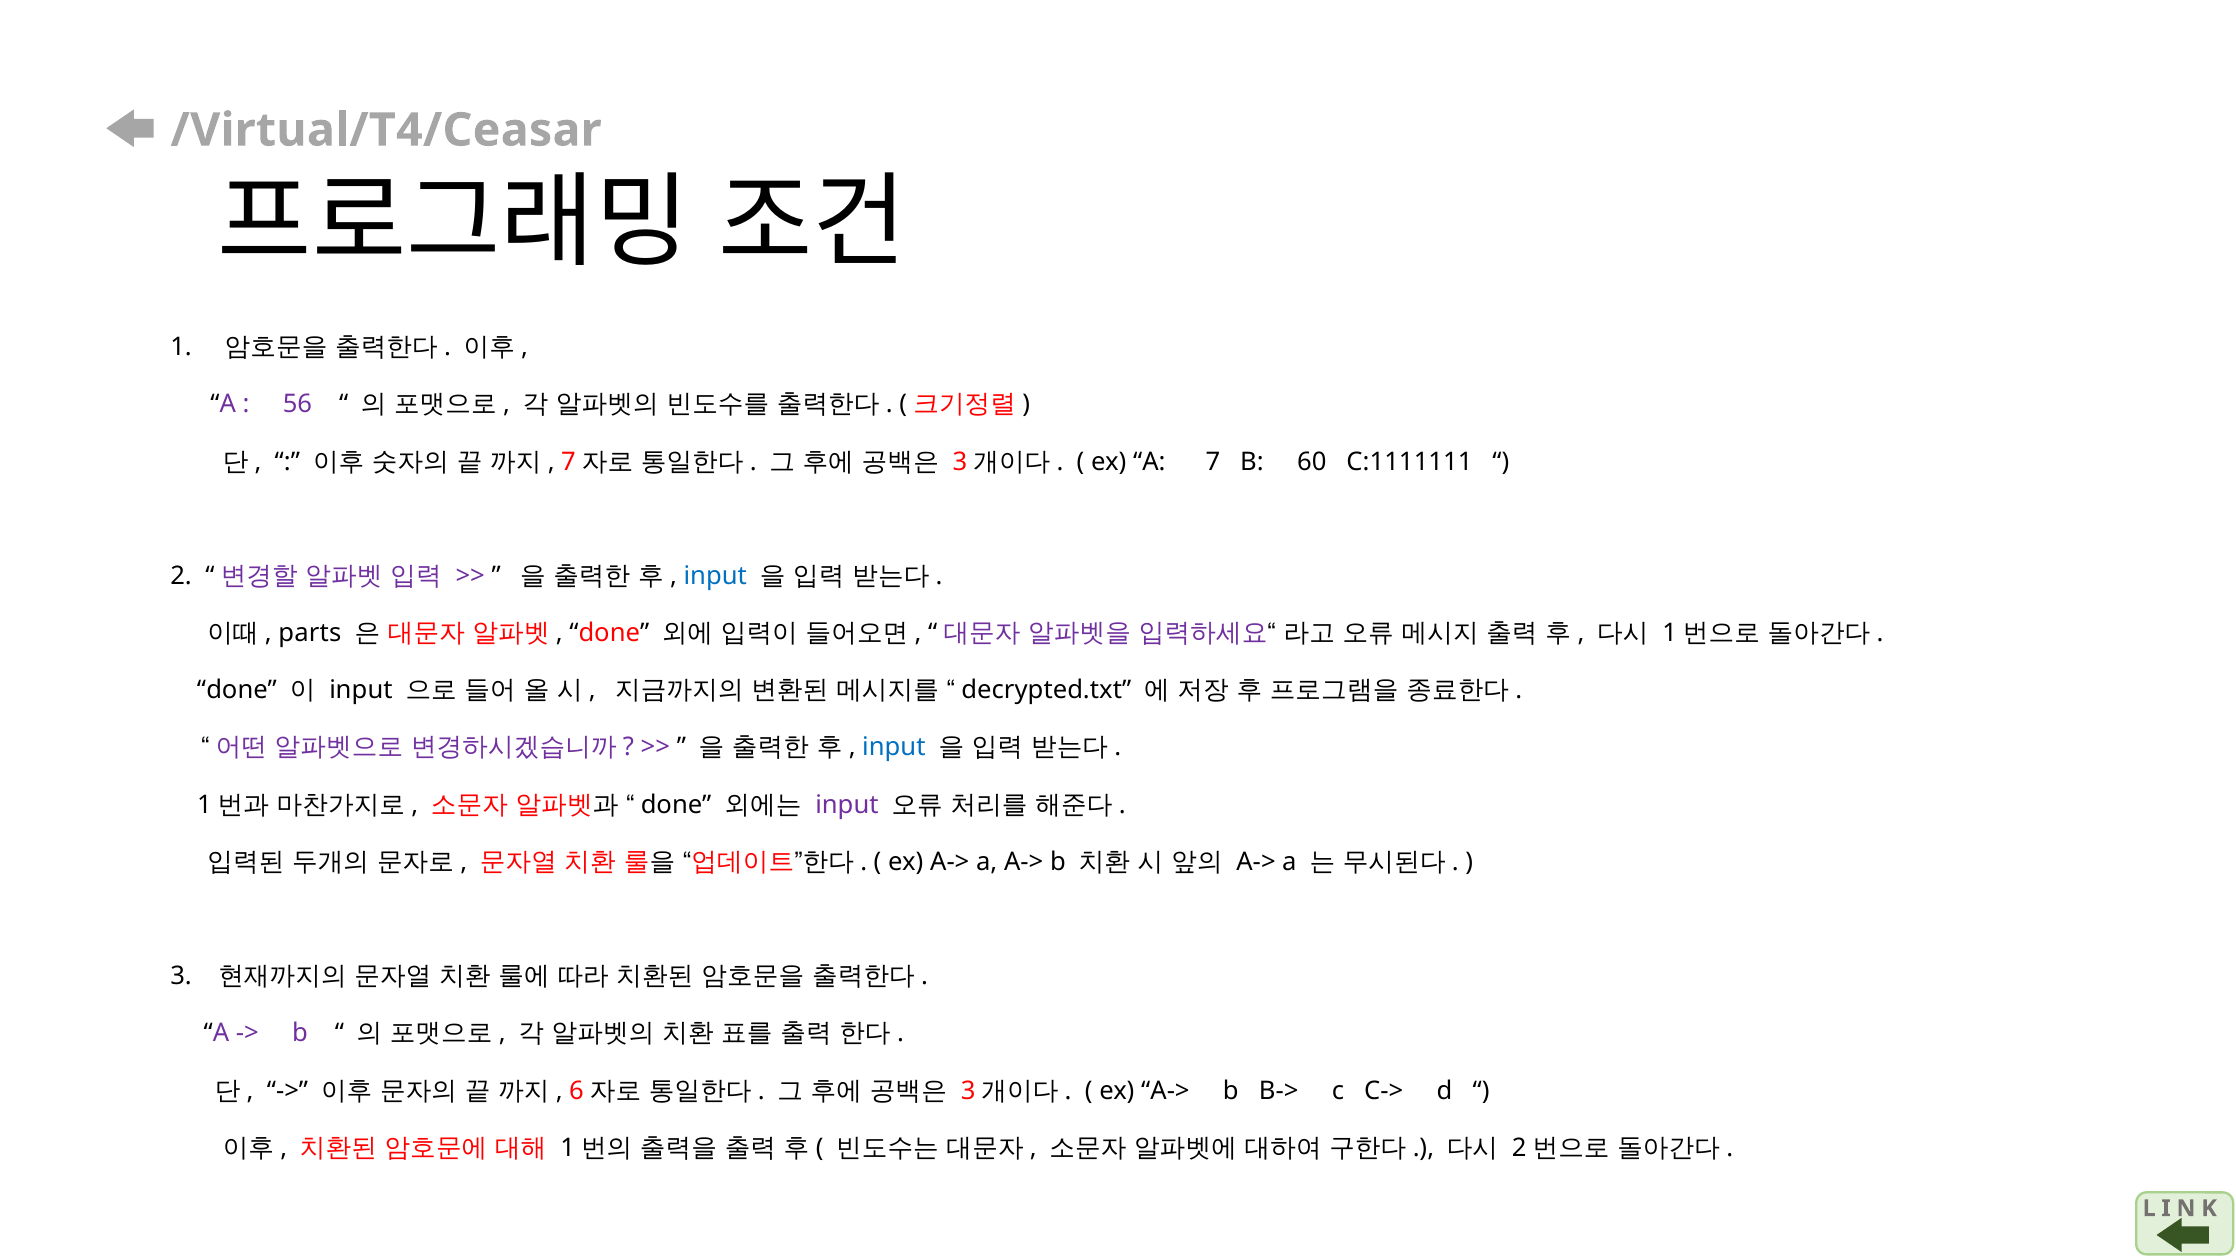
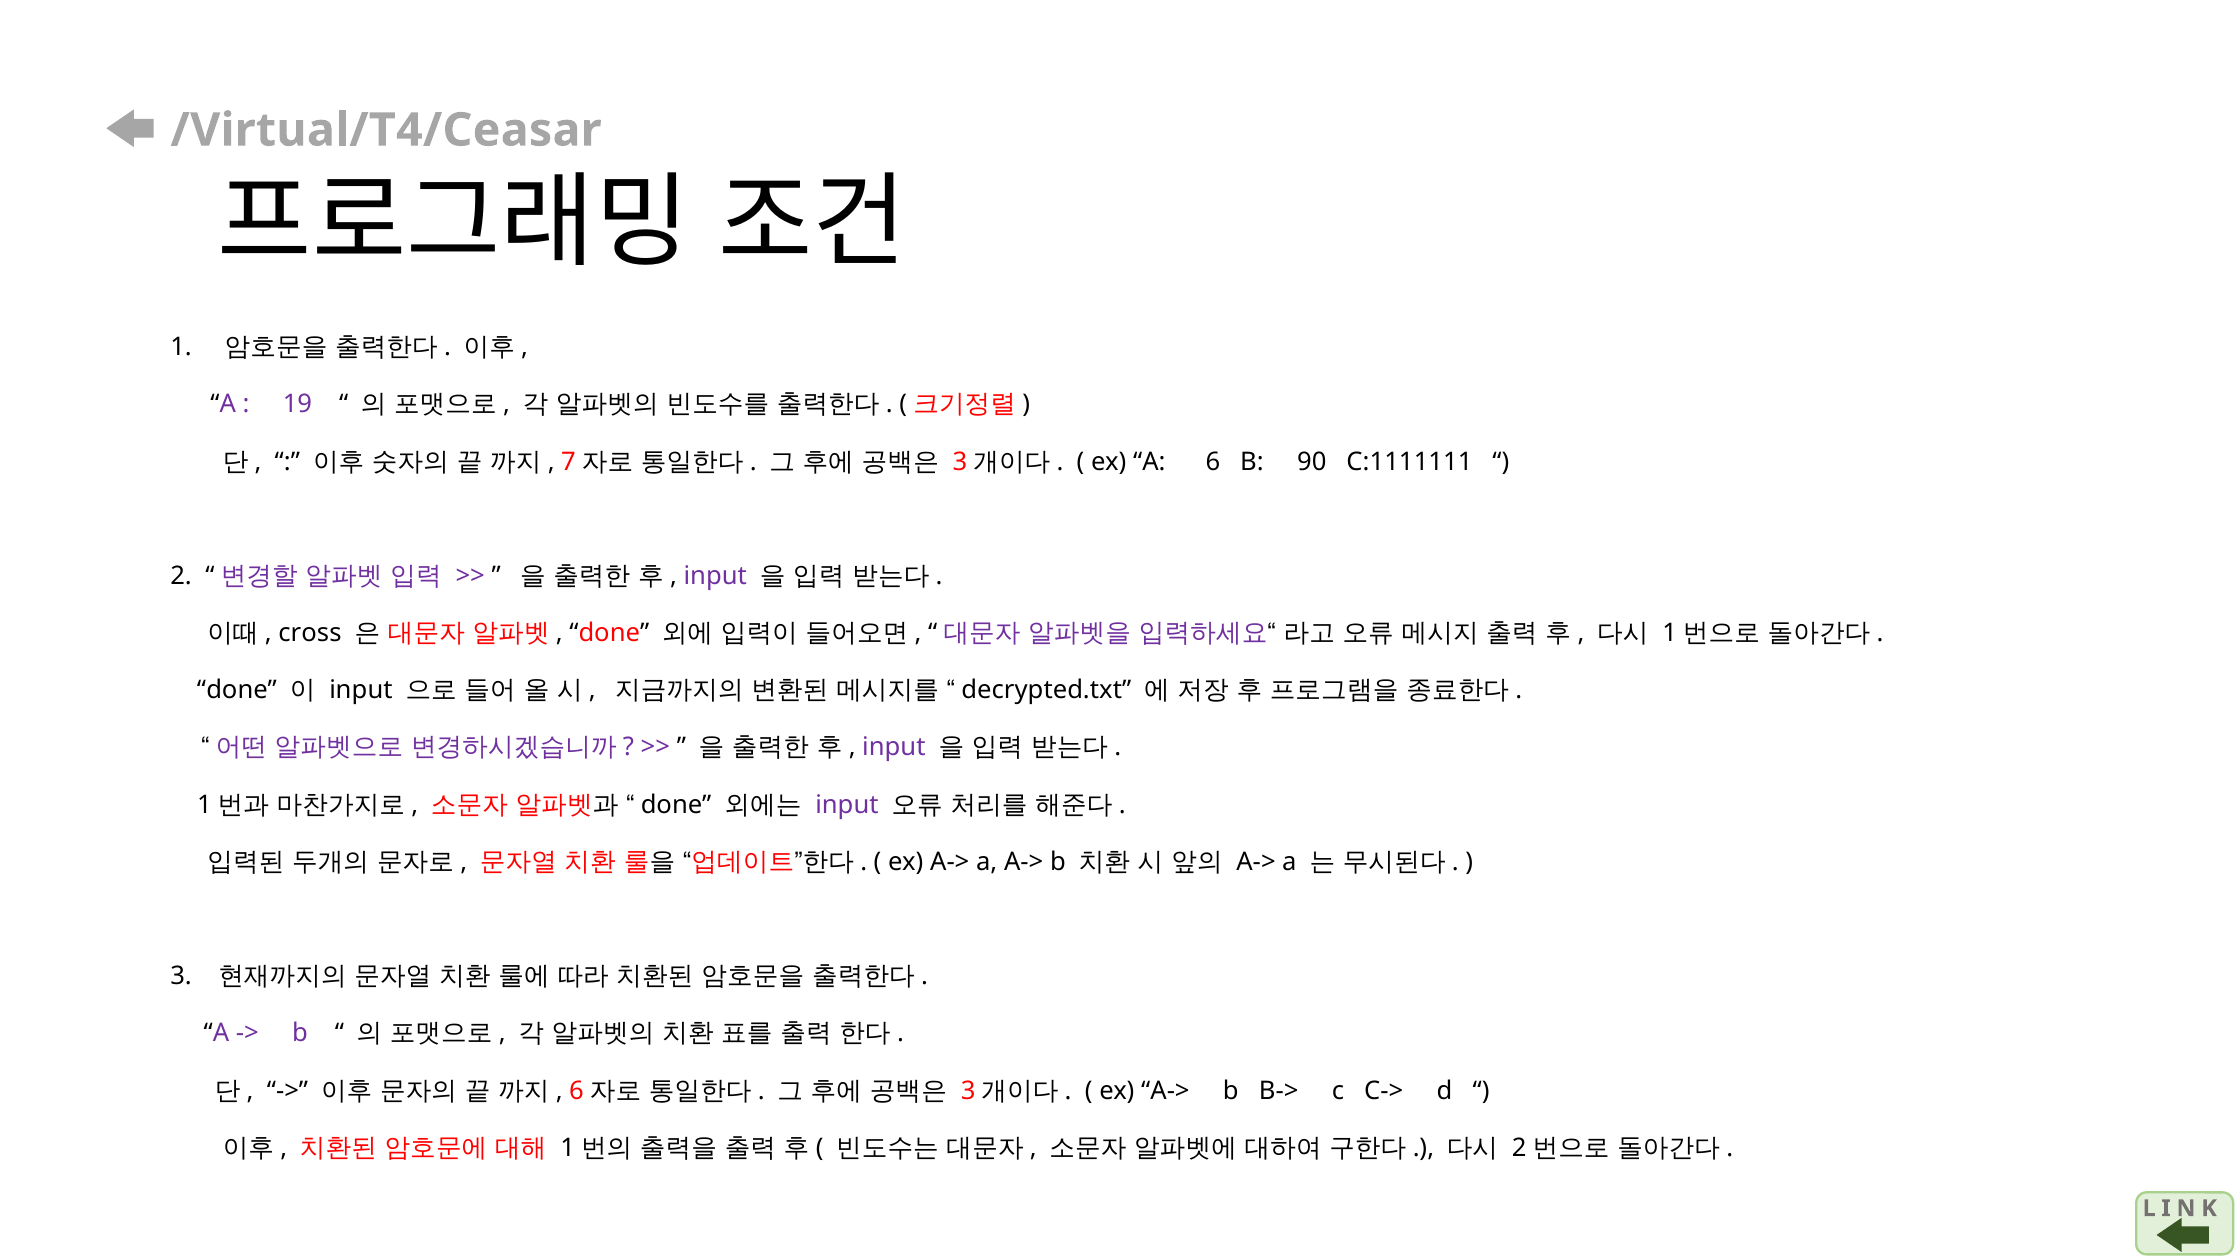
56: 56 -> 19
7: 7 -> 6
60: 60 -> 90
input at (715, 576) colour: blue -> purple
parts: parts -> cross
input at (894, 747) colour: blue -> purple
